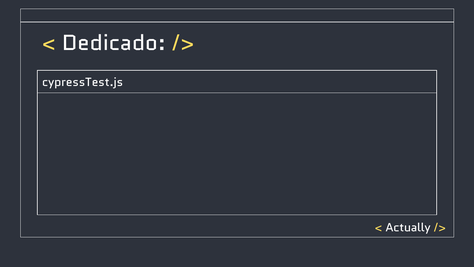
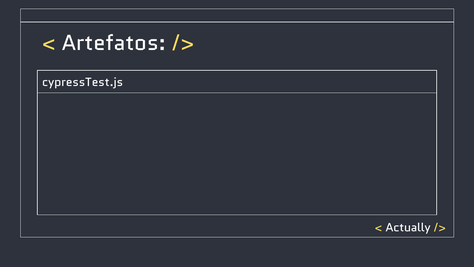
Dedicado: Dedicado -> Artefatos
